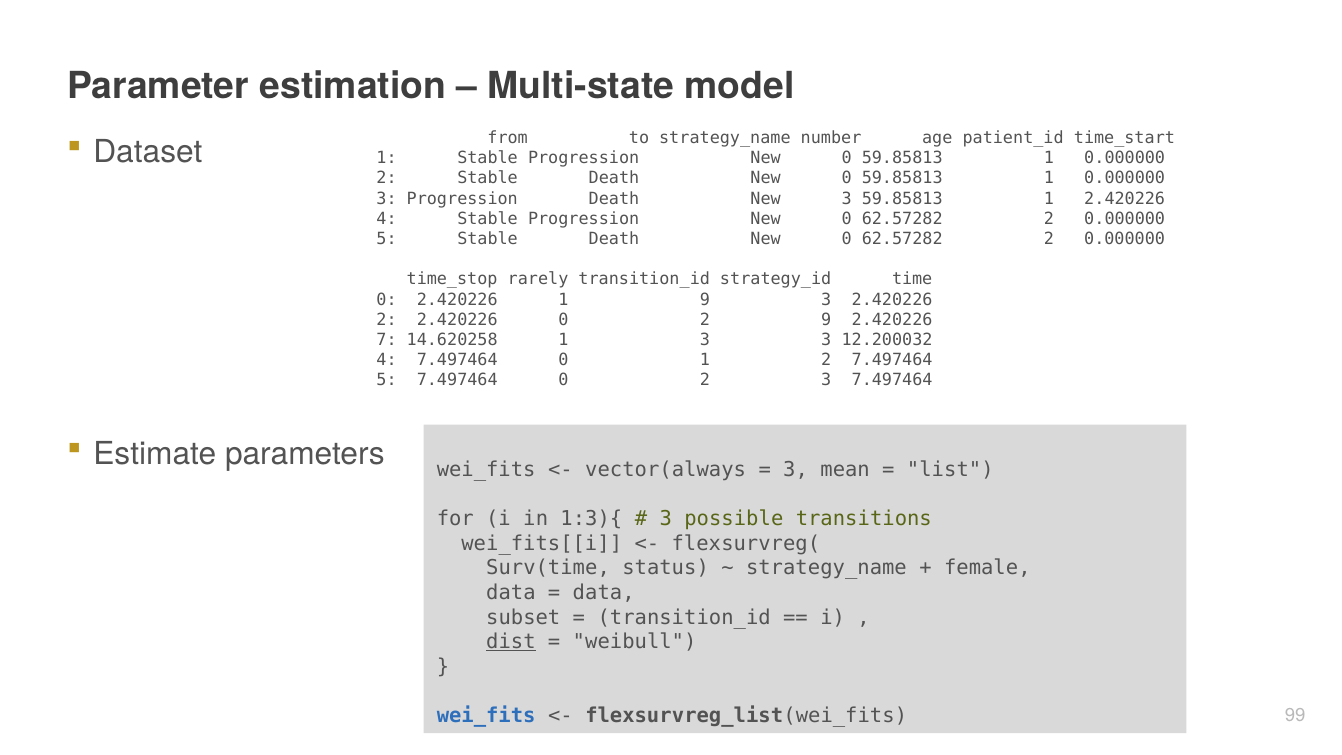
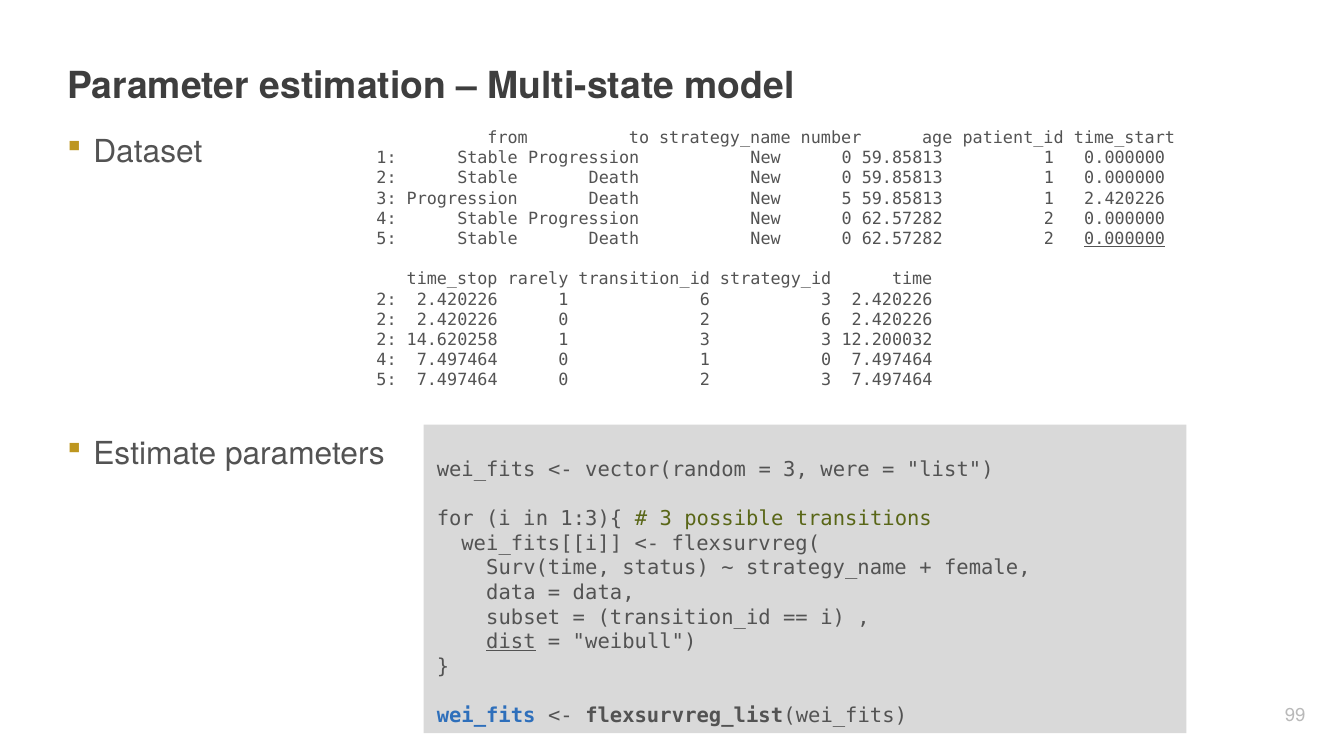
New 3: 3 -> 5
0.000000 at (1125, 239) underline: none -> present
0 at (387, 299): 0 -> 2
1 9: 9 -> 6
2 9: 9 -> 6
7 at (387, 340): 7 -> 2
1 2: 2 -> 0
vector(always: vector(always -> vector(random
mean: mean -> were
